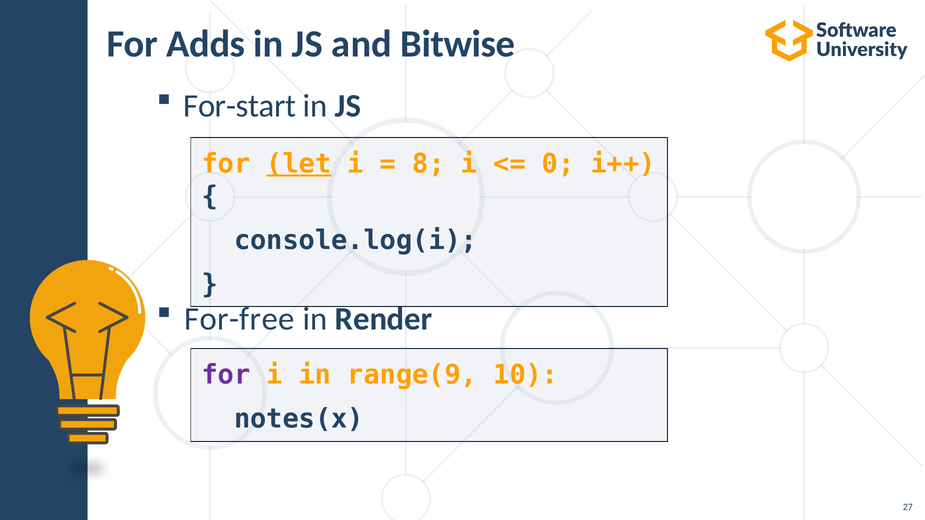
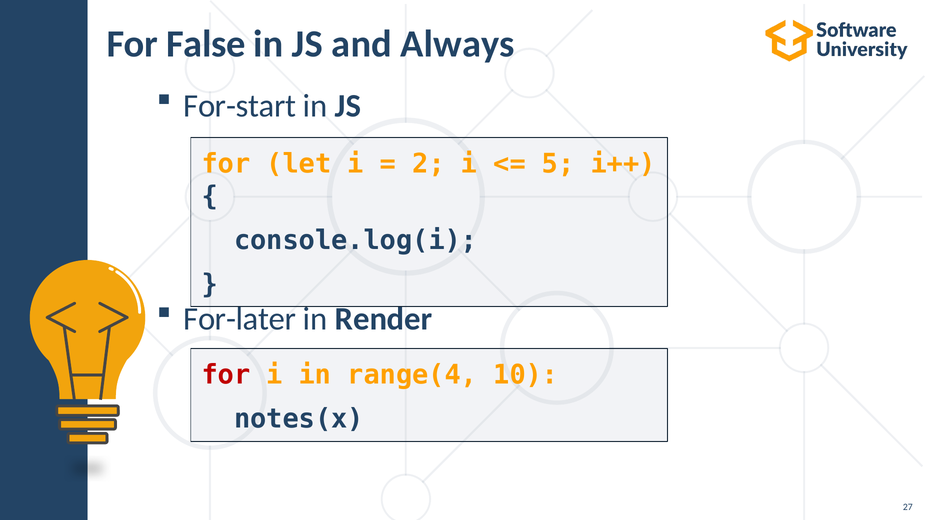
Adds: Adds -> False
Bitwise: Bitwise -> Always
let underline: present -> none
8: 8 -> 2
0: 0 -> 5
For-free: For-free -> For-later
for at (226, 375) colour: purple -> red
range(9: range(9 -> range(4
